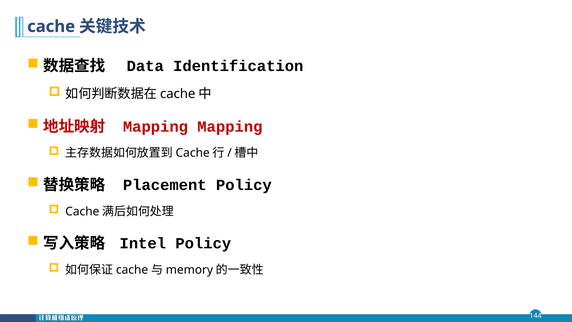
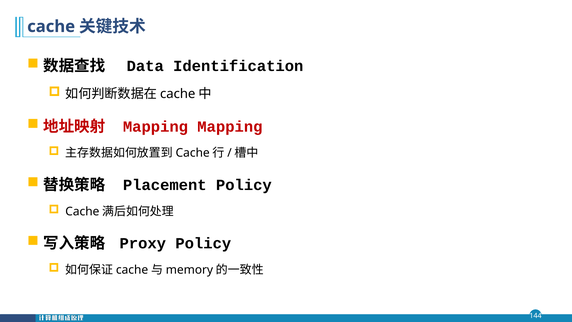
Intel: Intel -> Proxy
